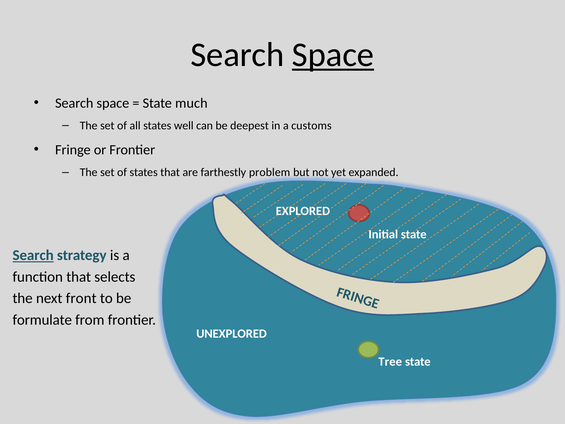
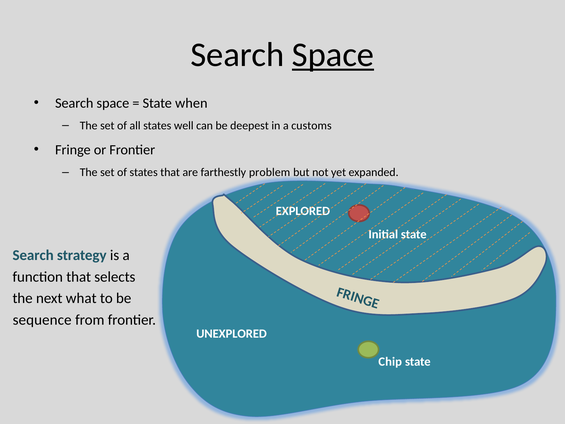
much: much -> when
Search at (33, 255) underline: present -> none
front: front -> what
formulate: formulate -> sequence
Tree: Tree -> Chip
